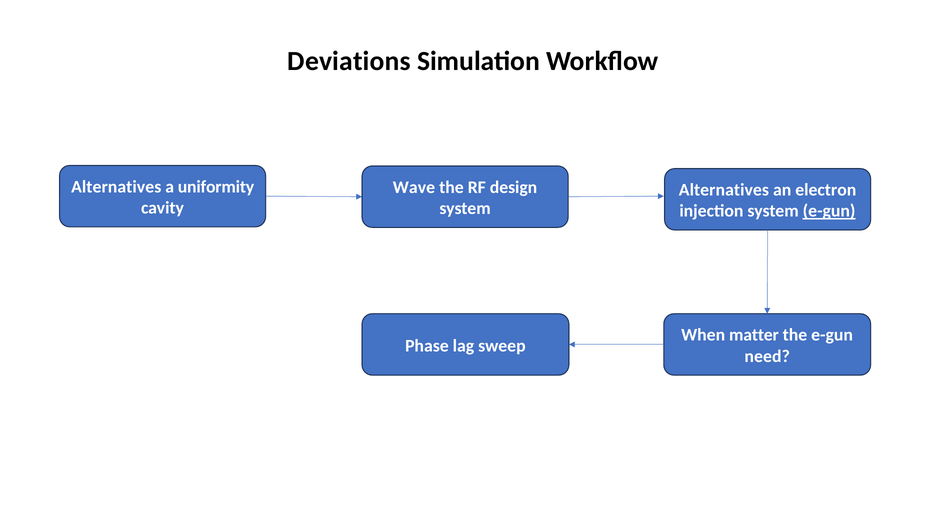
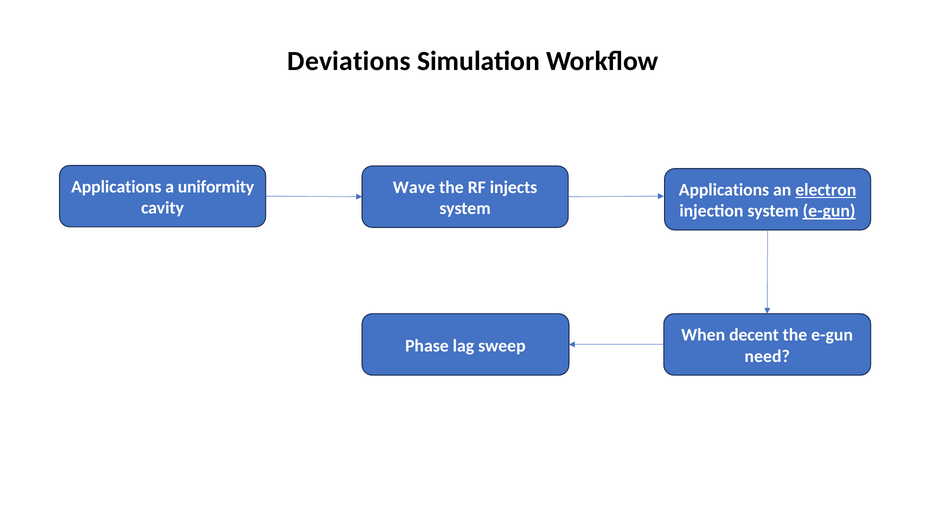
Alternatives at (116, 187): Alternatives -> Applications
design: design -> injects
Alternatives at (724, 190): Alternatives -> Applications
electron underline: none -> present
matter: matter -> decent
